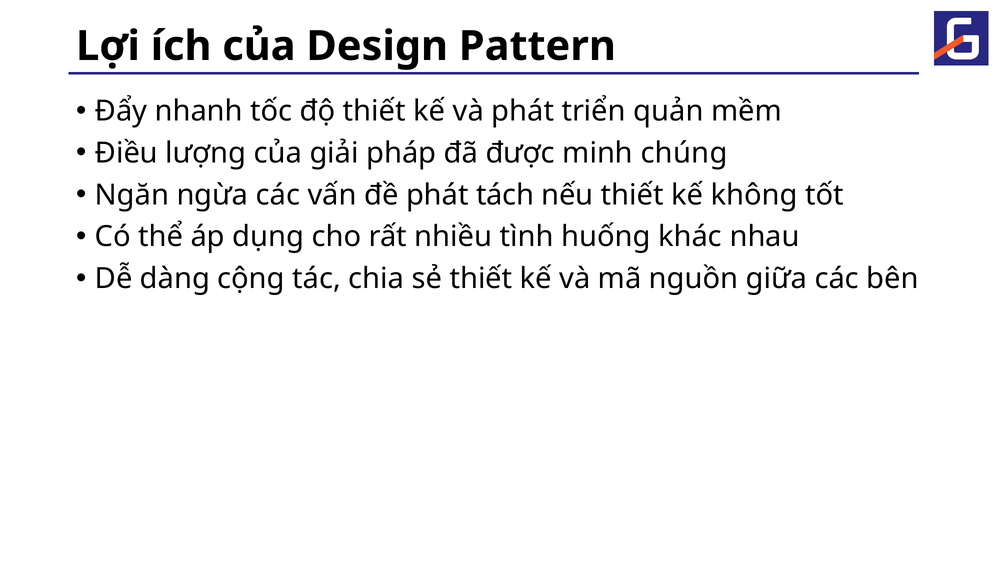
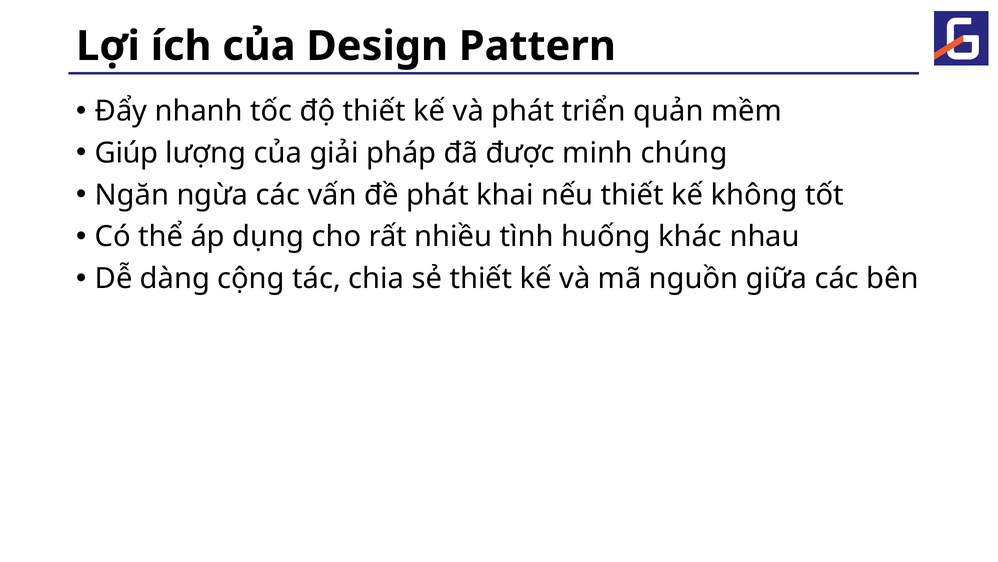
Điều: Điều -> Giúp
tách: tách -> khai
